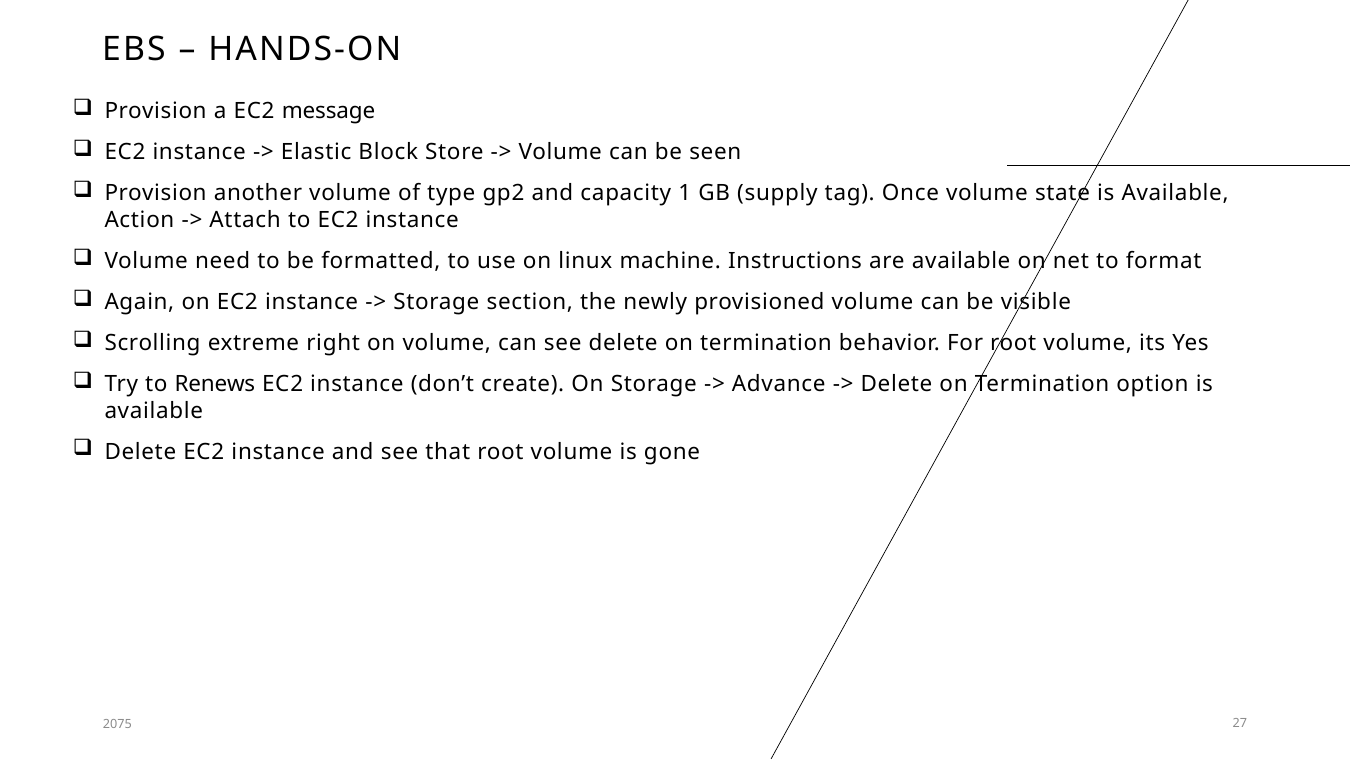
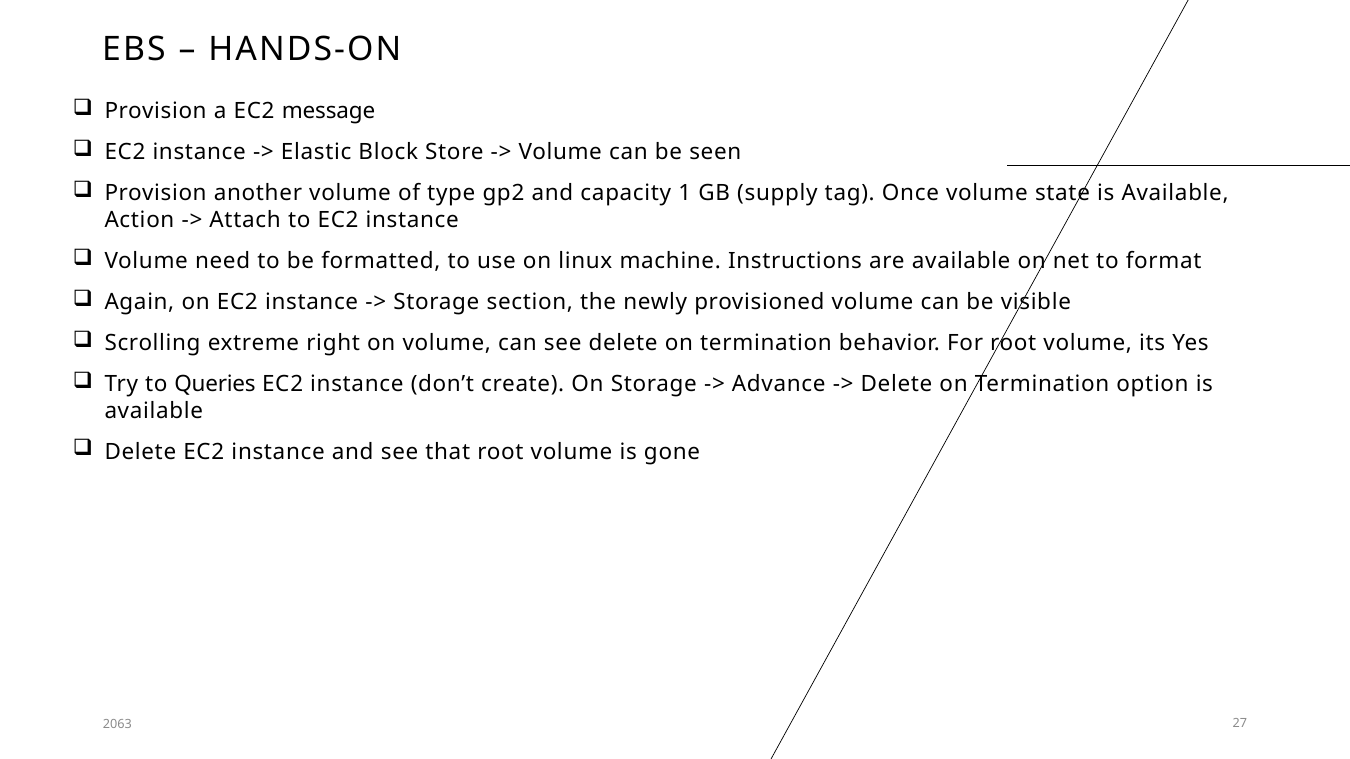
Renews: Renews -> Queries
2075: 2075 -> 2063
